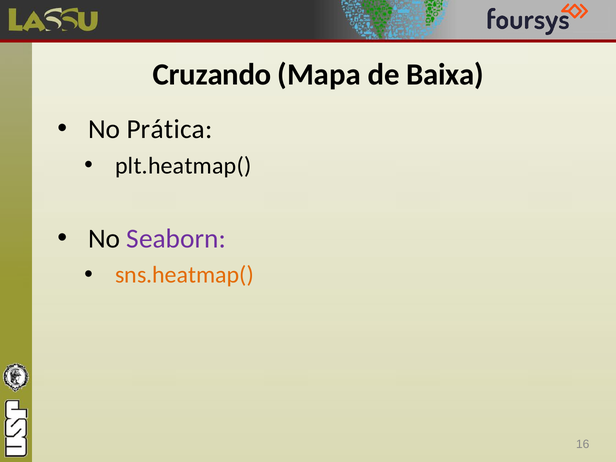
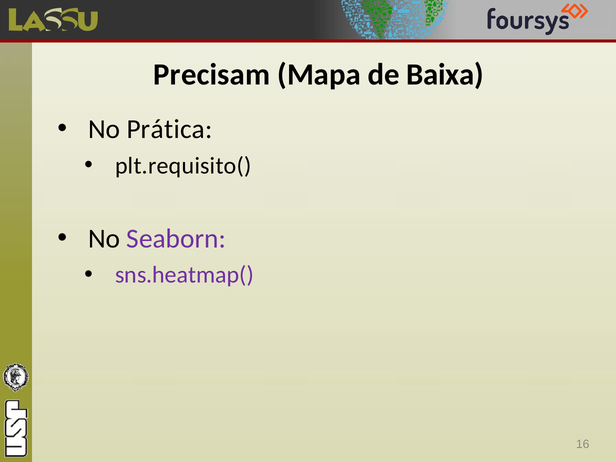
Cruzando: Cruzando -> Precisam
plt.heatmap(: plt.heatmap( -> plt.requisito(
sns.heatmap( colour: orange -> purple
